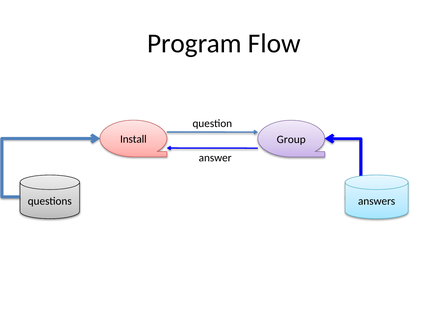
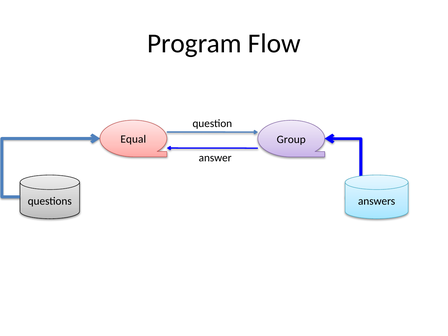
Install: Install -> Equal
